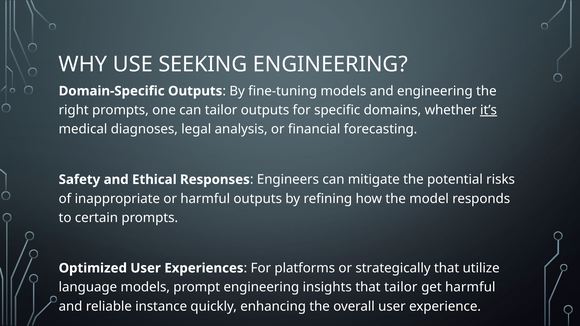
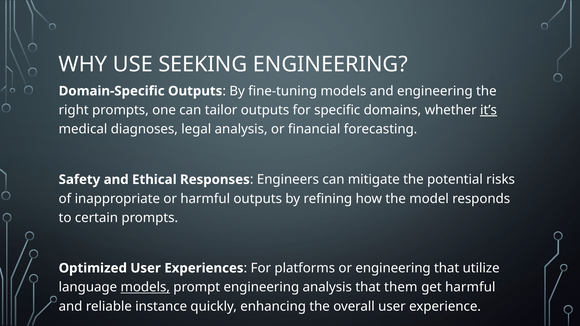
or strategically: strategically -> engineering
models at (145, 287) underline: none -> present
engineering insights: insights -> analysis
that tailor: tailor -> them
